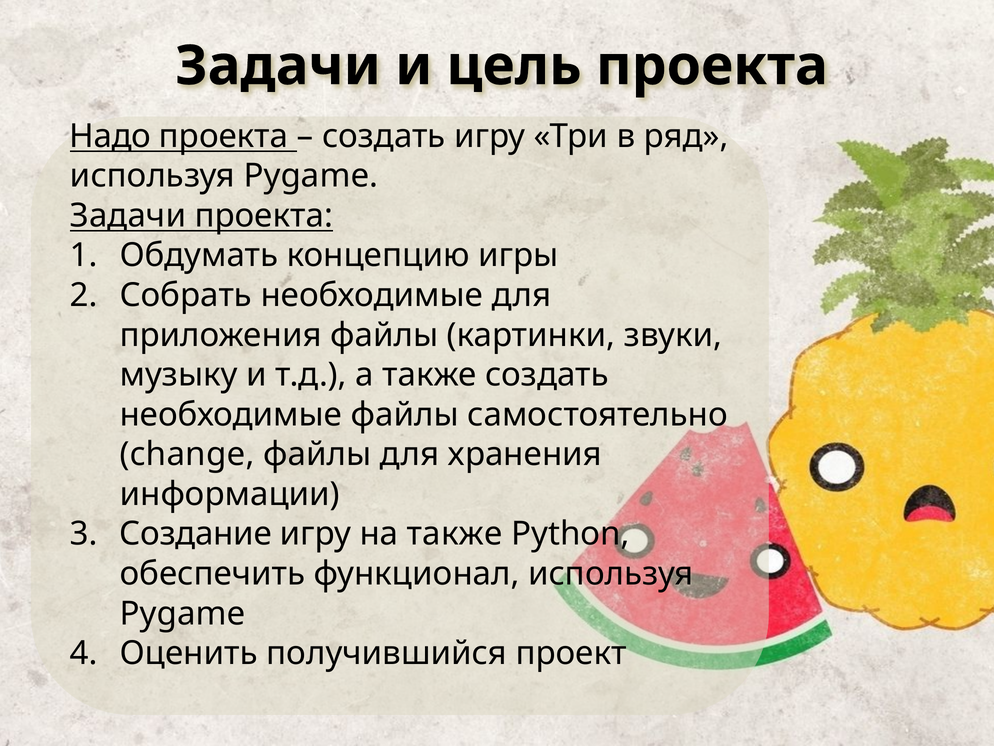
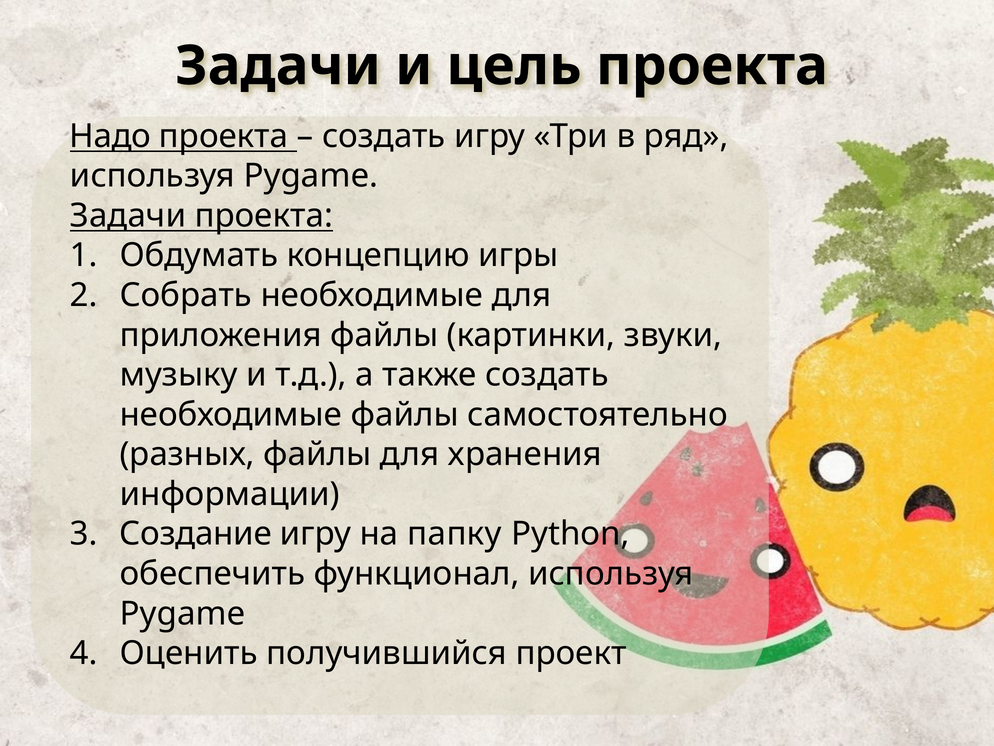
change: change -> разных
на также: также -> папку
